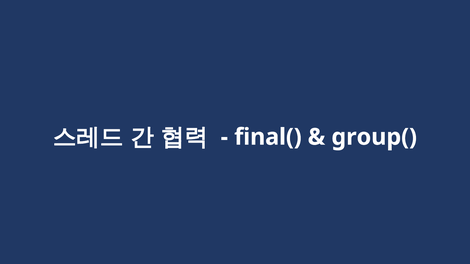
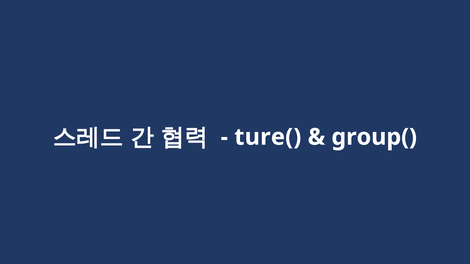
final(: final( -> ture(
